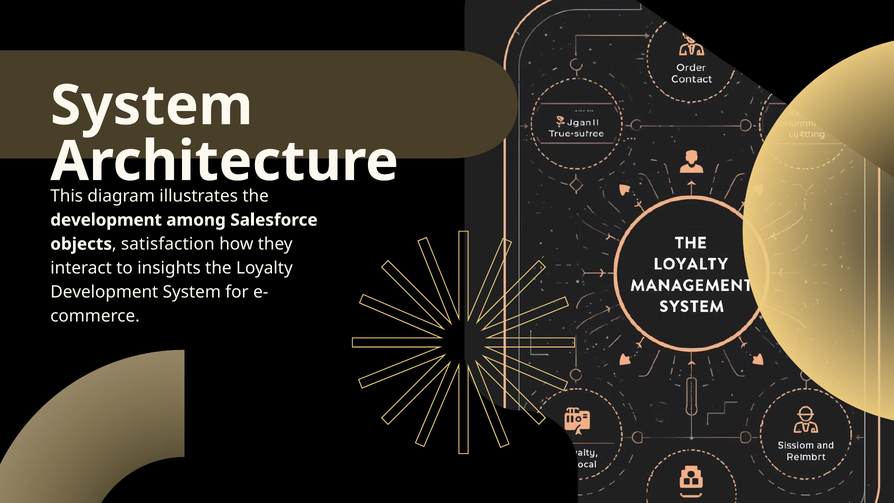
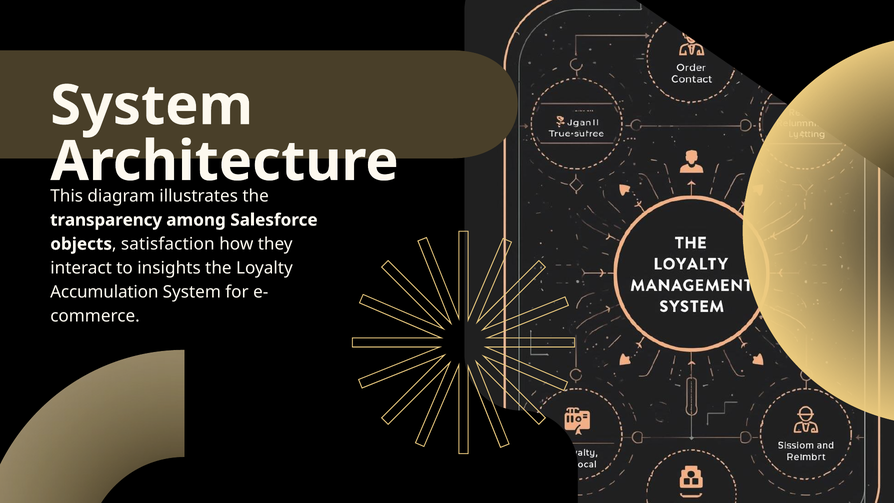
development at (106, 220): development -> transparency
Development at (104, 292): Development -> Accumulation
